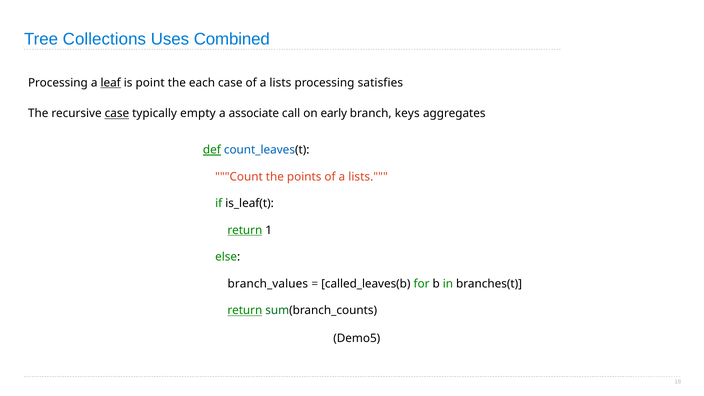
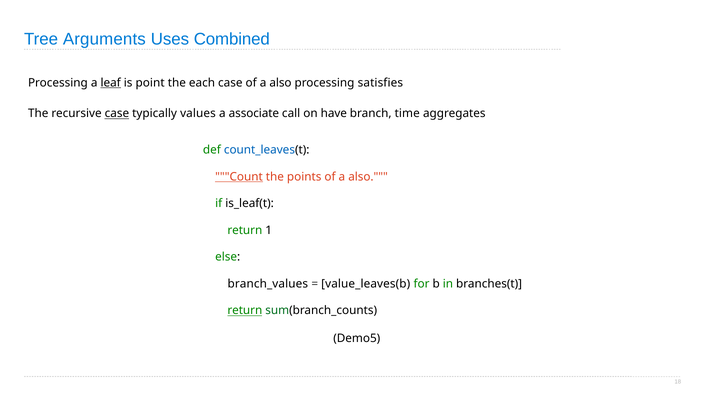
Collections: Collections -> Arguments
case of a lists: lists -> also
empty: empty -> values
early: early -> have
keys: keys -> time
def underline: present -> none
Count underline: none -> present
lists at (368, 177): lists -> also
return at (245, 230) underline: present -> none
called_leaves(b: called_leaves(b -> value_leaves(b
